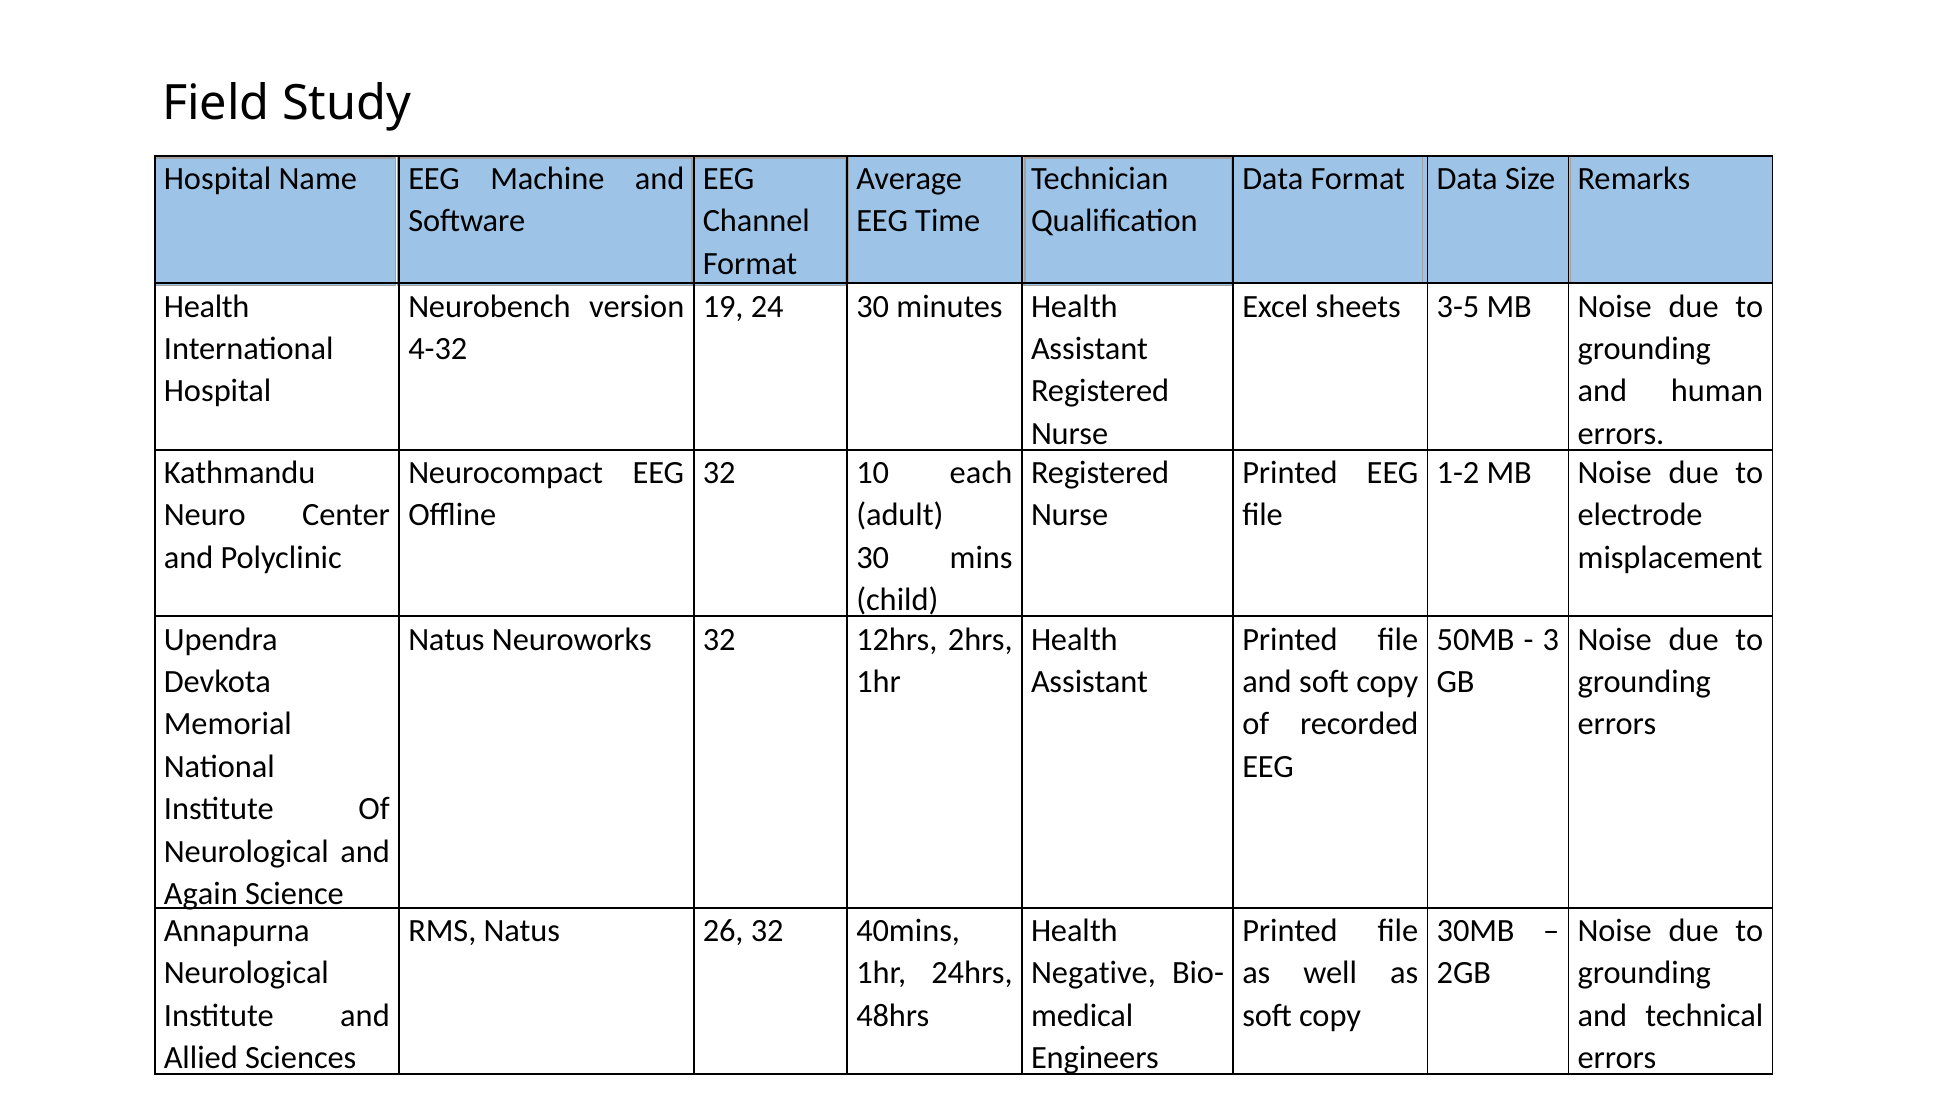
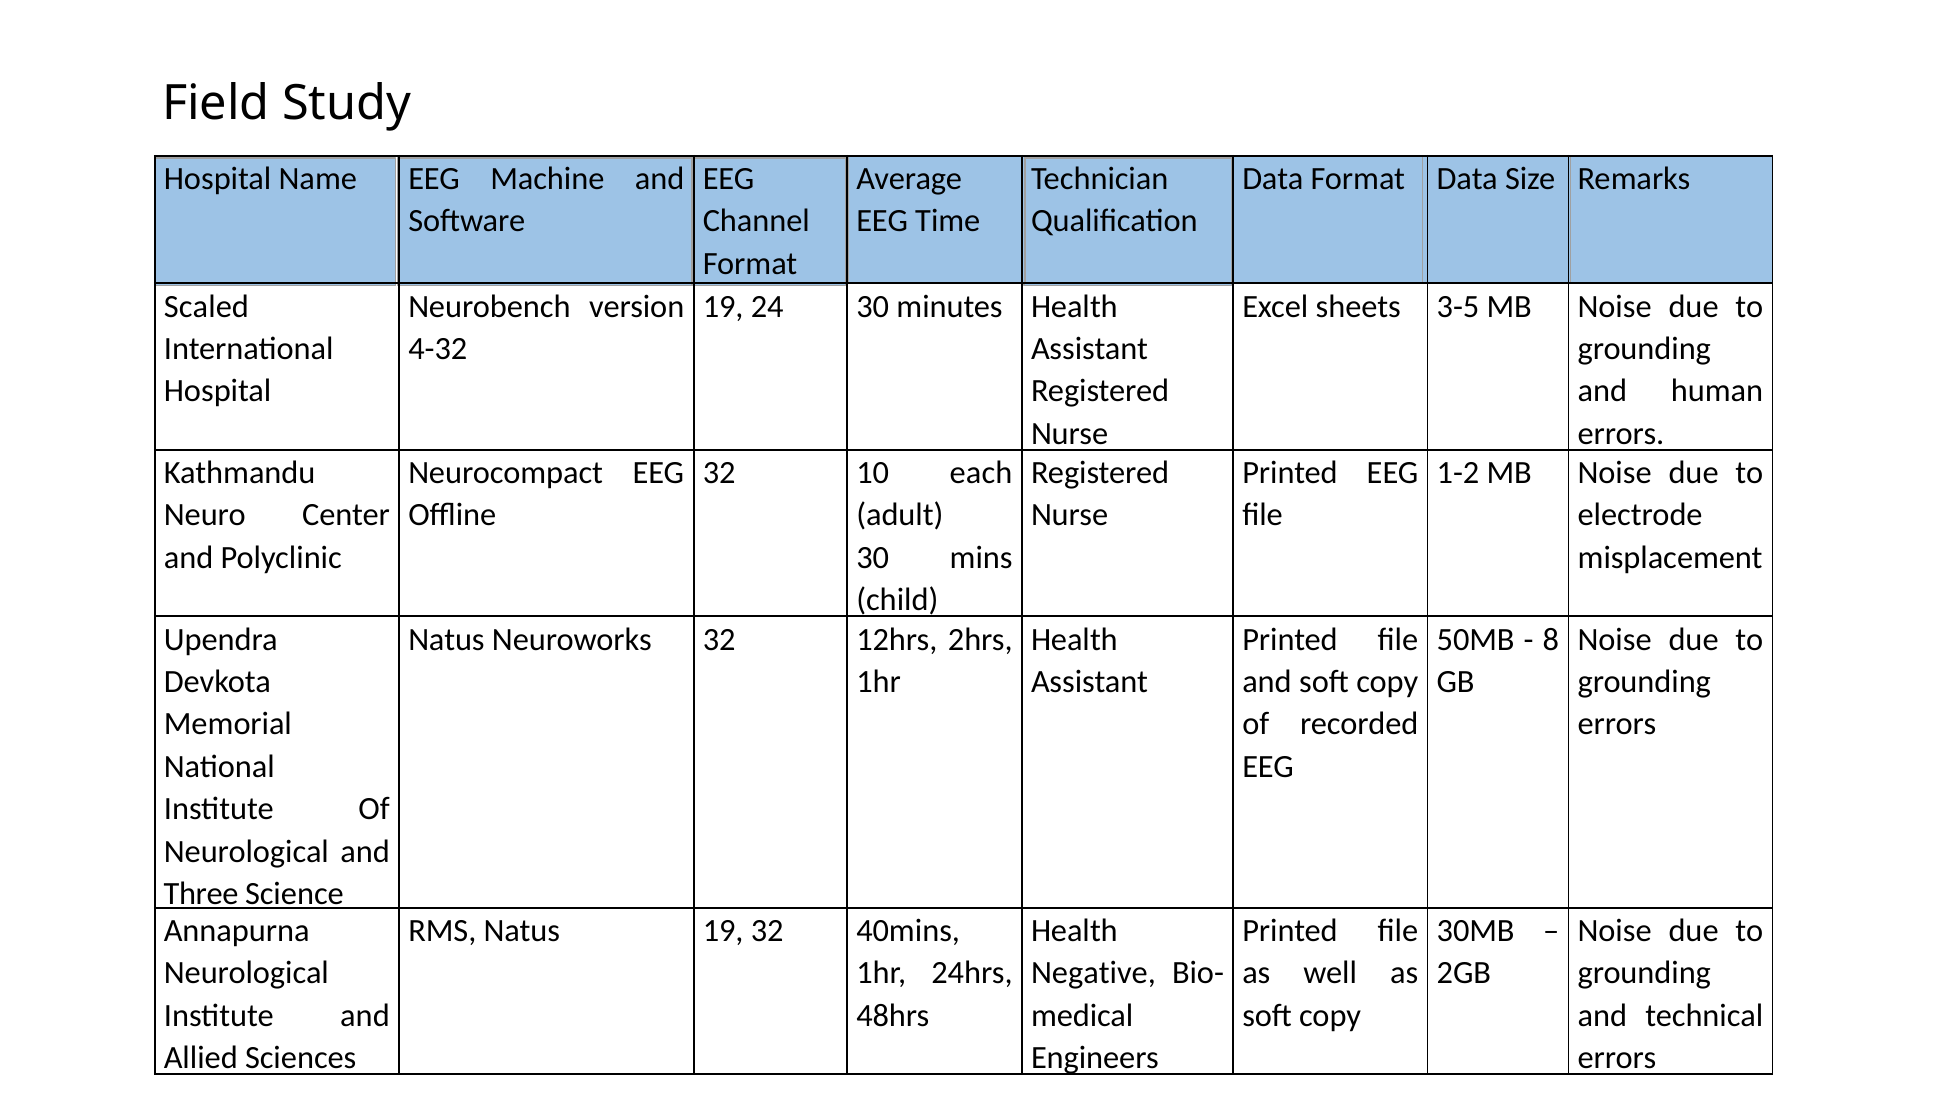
Health at (207, 306): Health -> Scaled
3: 3 -> 8
Again: Again -> Three
Natus 26: 26 -> 19
